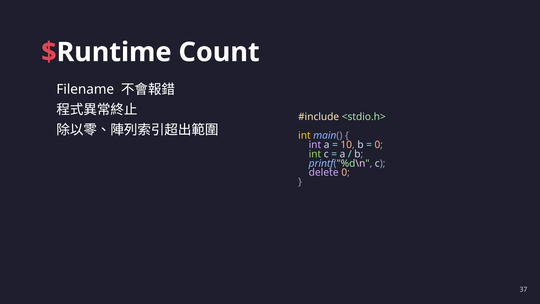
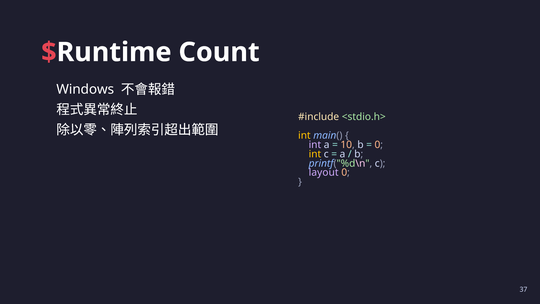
Filename: Filename -> Windows
int at (315, 154) colour: light green -> yellow
delete: delete -> layout
